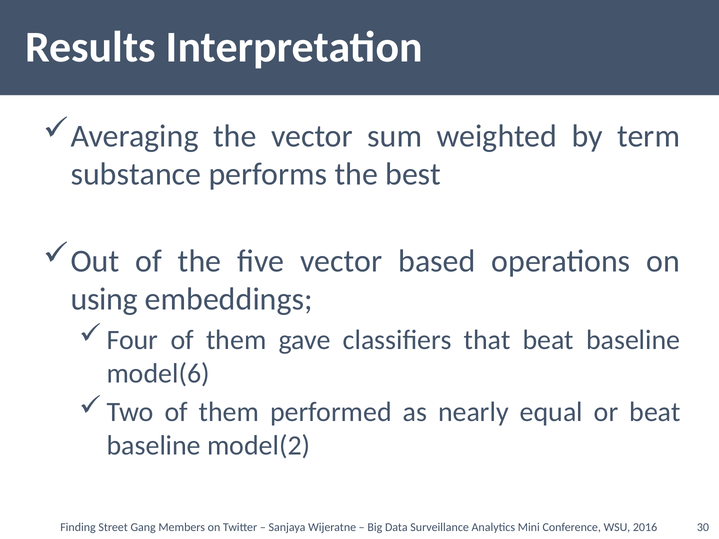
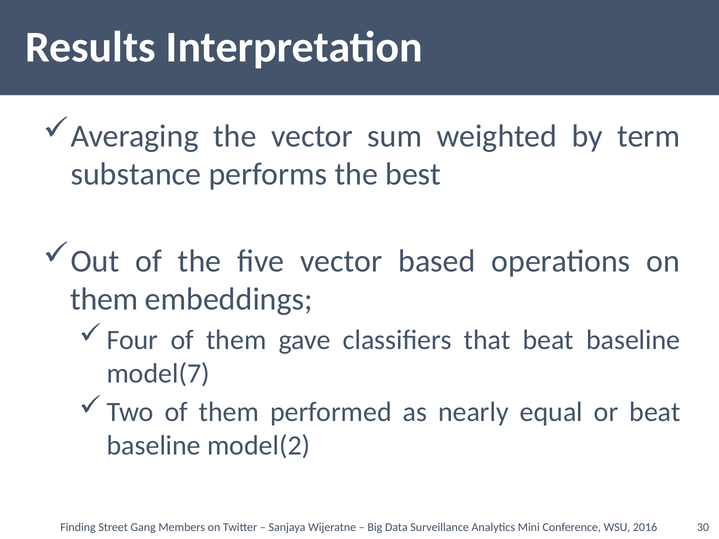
using at (104, 299): using -> them
model(6: model(6 -> model(7
